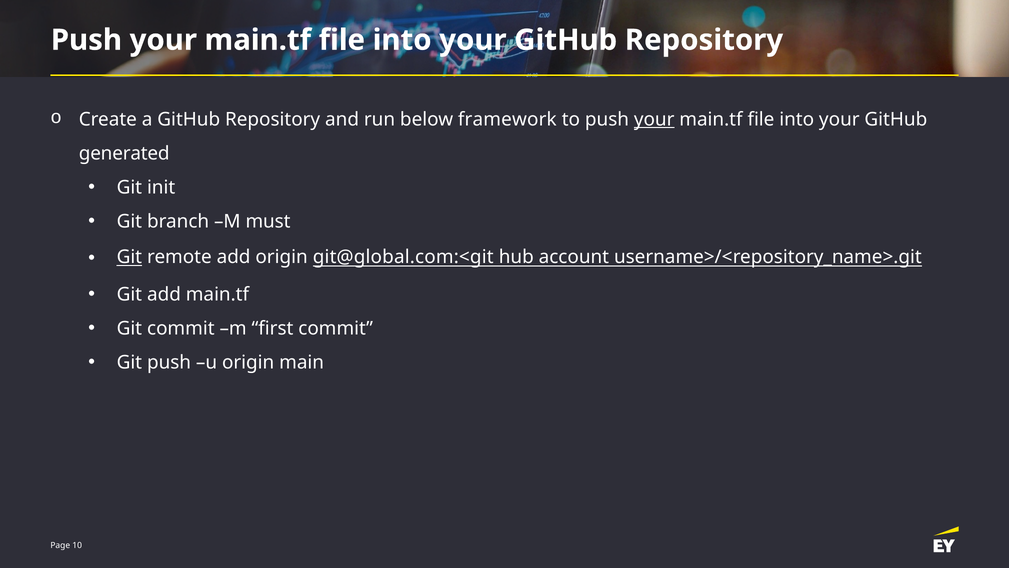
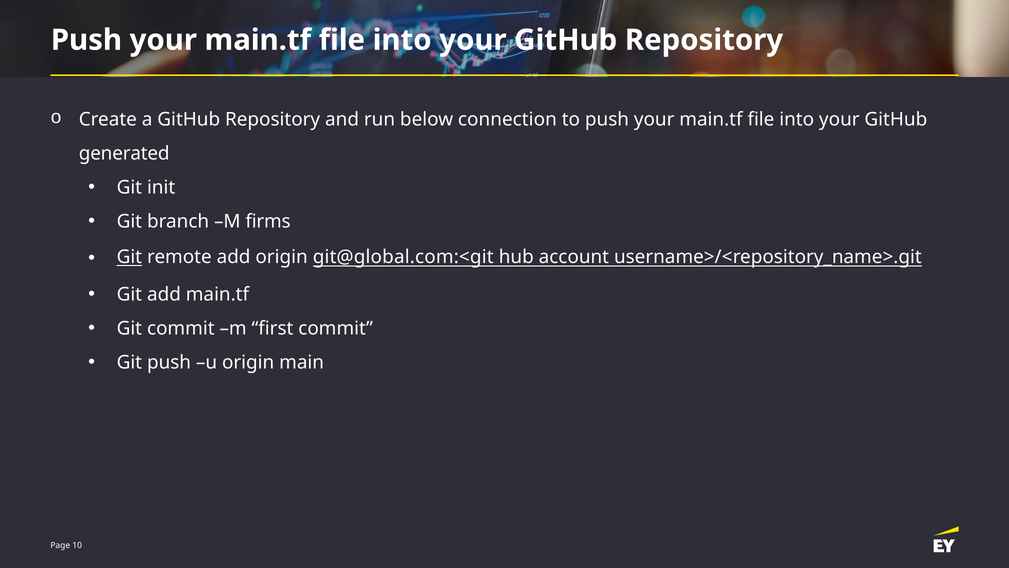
framework: framework -> connection
your at (654, 119) underline: present -> none
must: must -> firms
